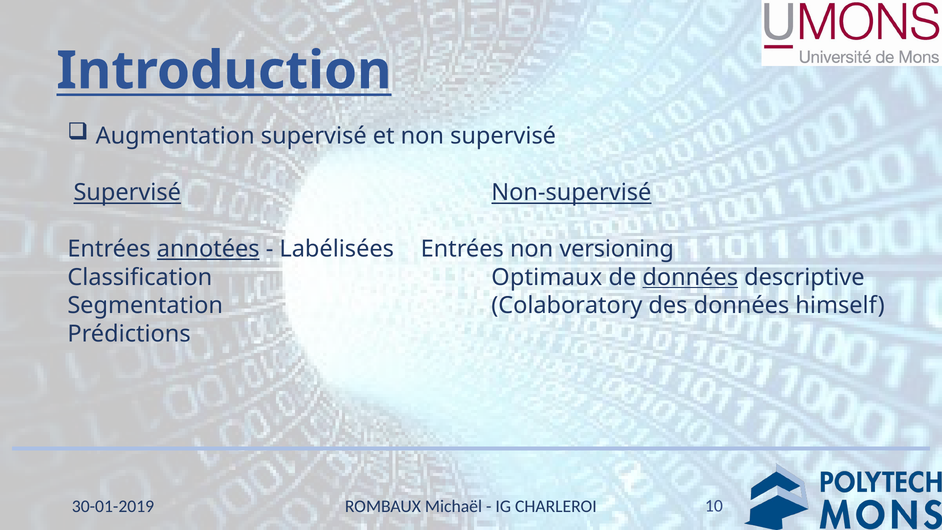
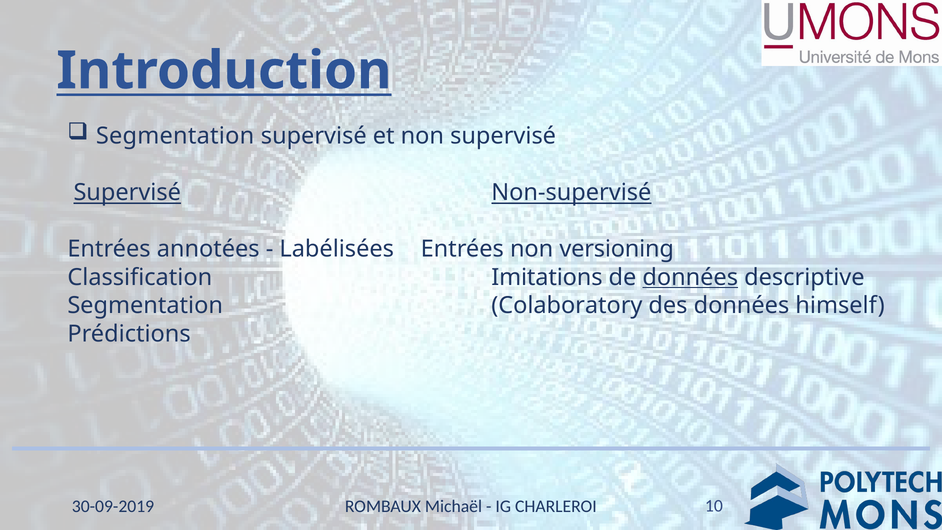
Augmentation at (175, 136): Augmentation -> Segmentation
annotées underline: present -> none
Optimaux: Optimaux -> Imitations
30-01-2019: 30-01-2019 -> 30-09-2019
